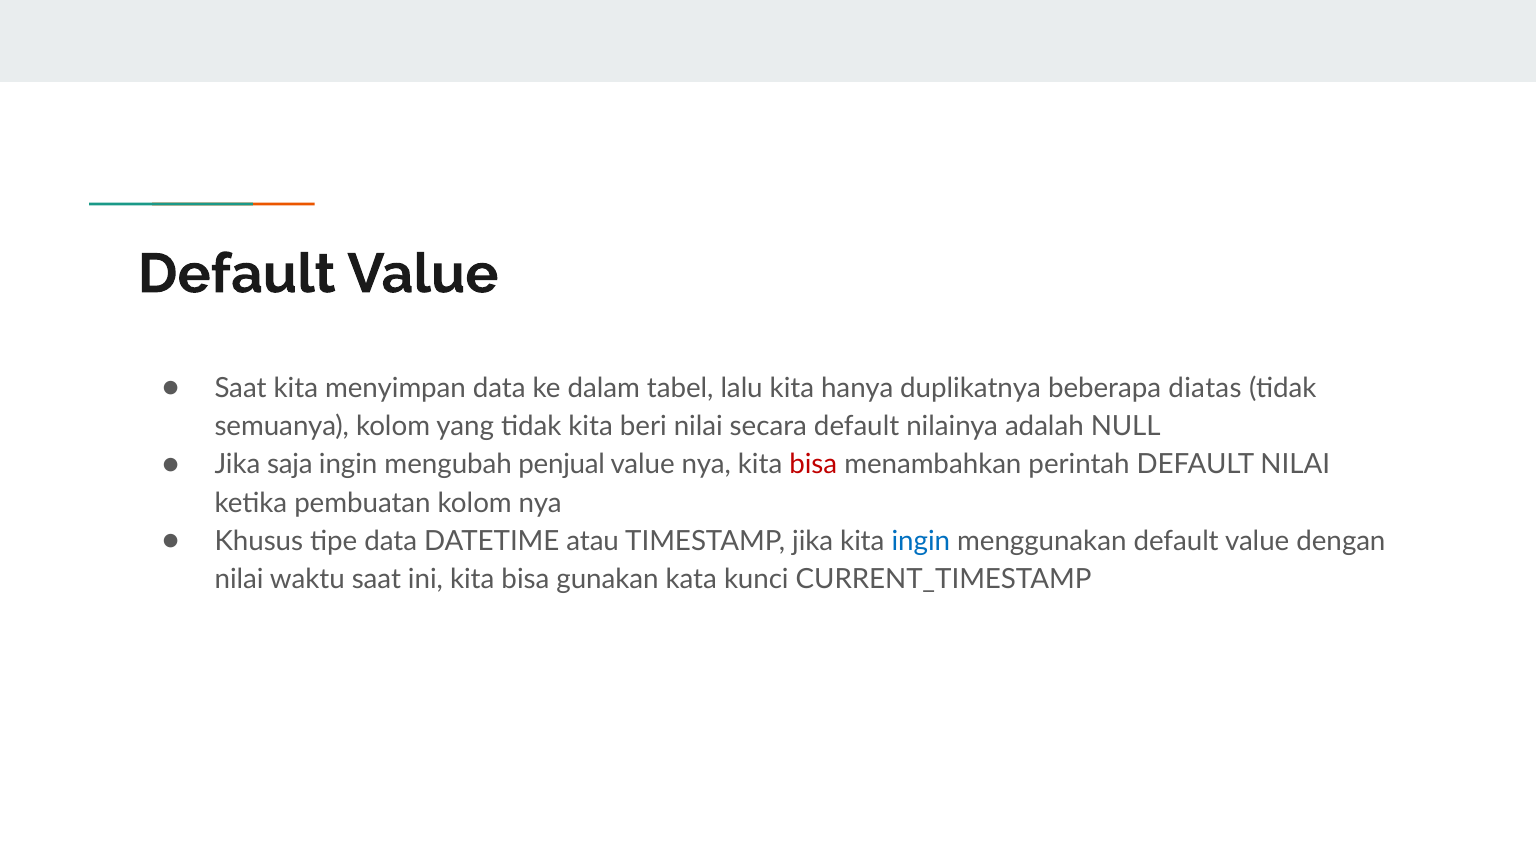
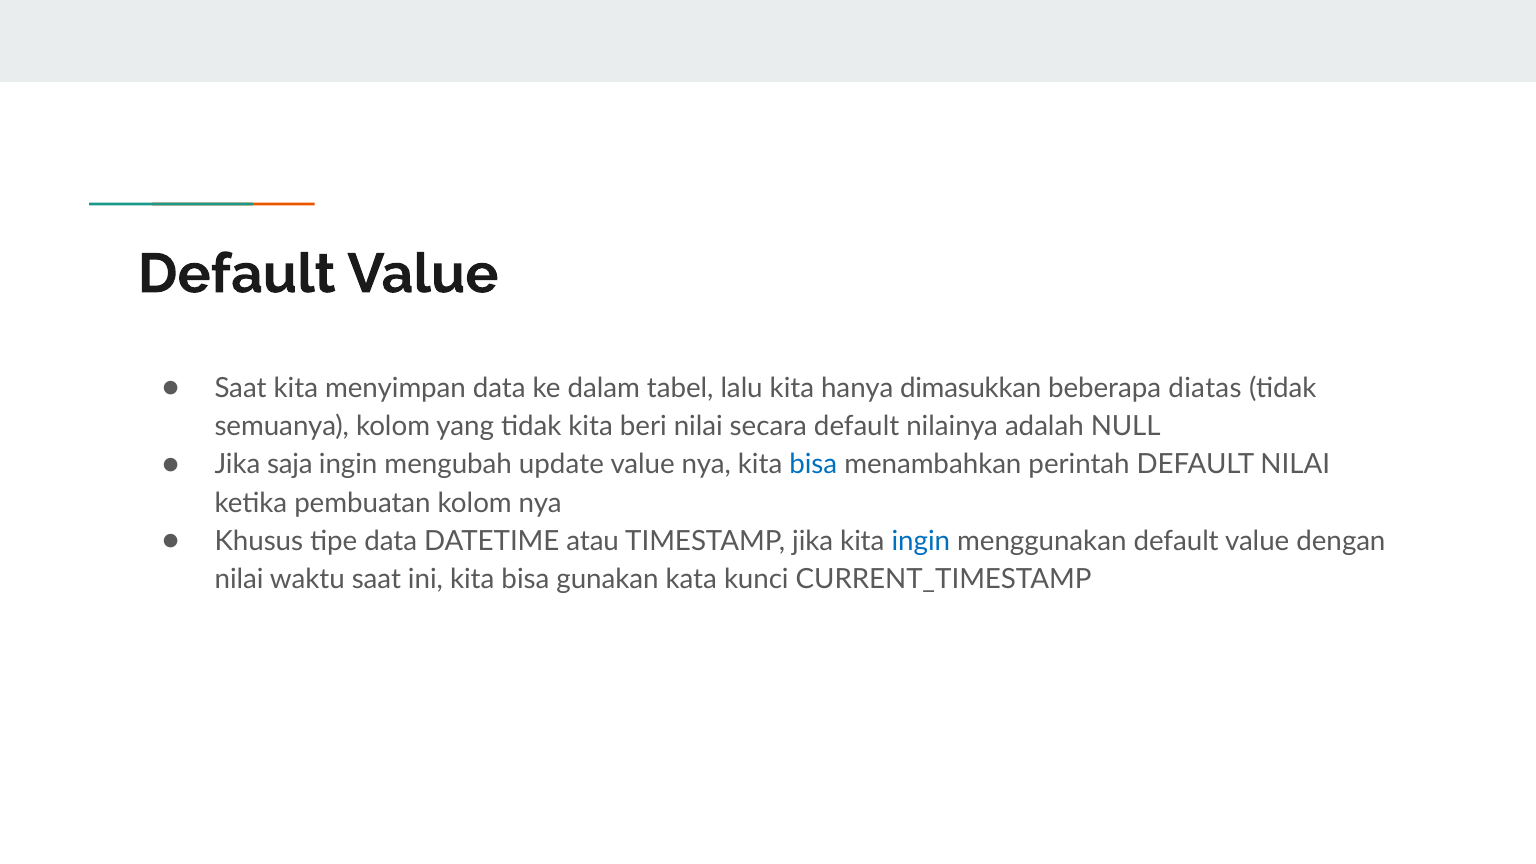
duplikatnya: duplikatnya -> dimasukkan
penjual: penjual -> update
bisa at (813, 465) colour: red -> blue
